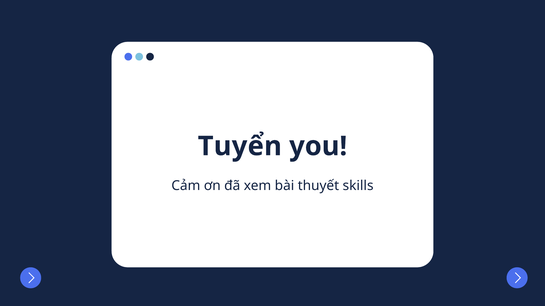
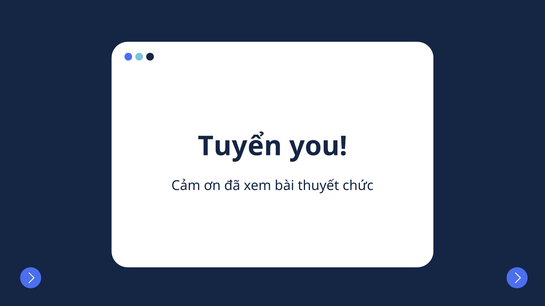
skills: skills -> chức
